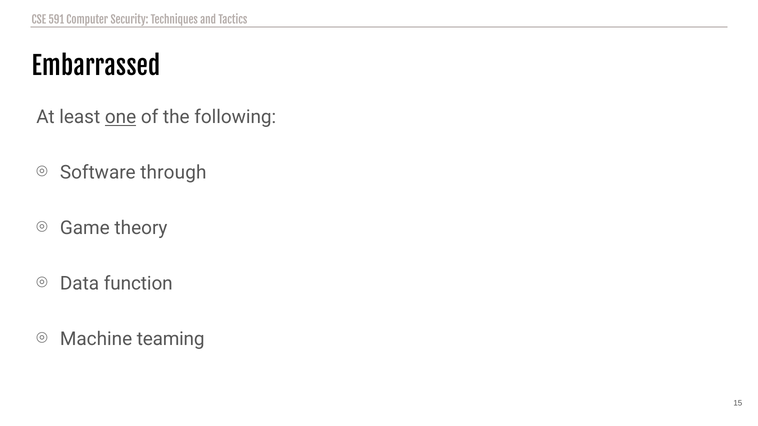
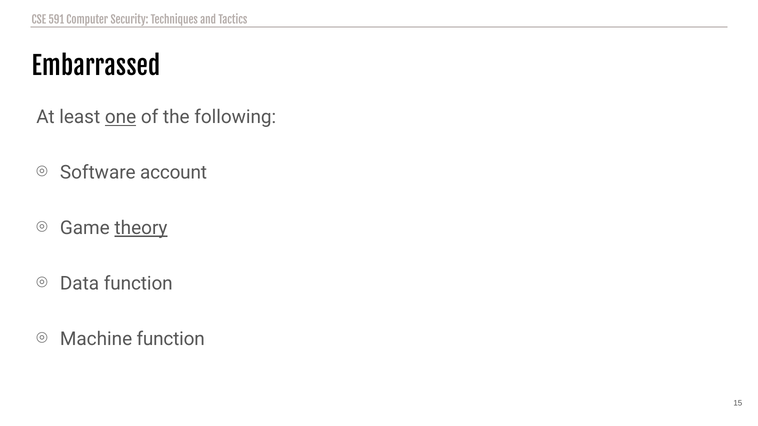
through: through -> account
theory underline: none -> present
Machine teaming: teaming -> function
